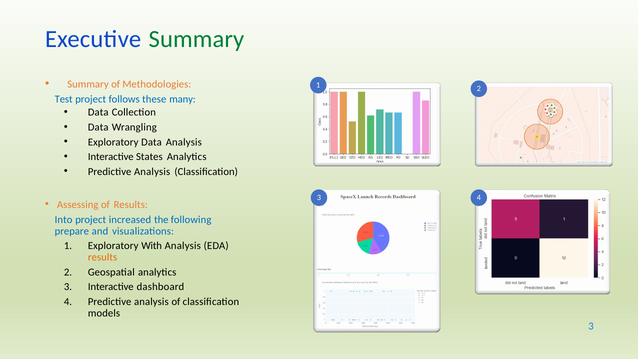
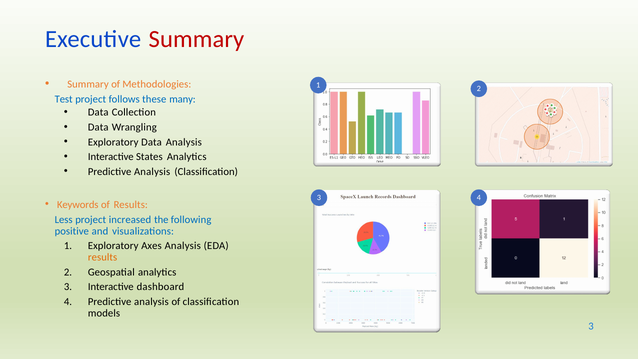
Summary at (196, 39) colour: green -> red
Assessing: Assessing -> Keywords
Into: Into -> Less
prepare: prepare -> positive
With: With -> Axes
